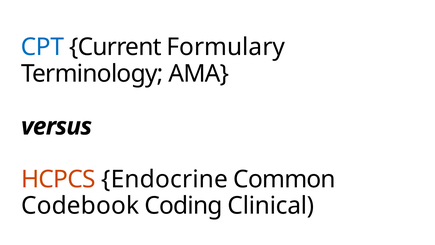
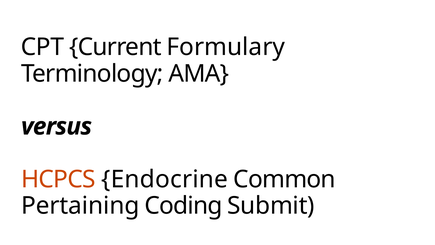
CPT colour: blue -> black
Codebook: Codebook -> Pertaining
Clinical: Clinical -> Submit
